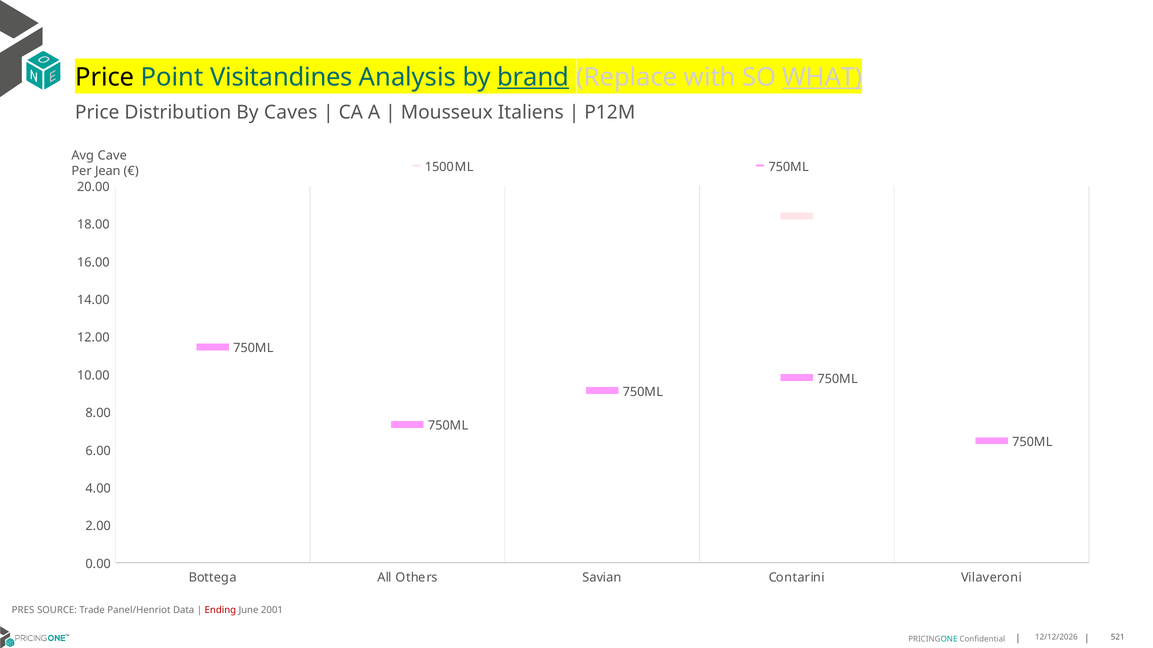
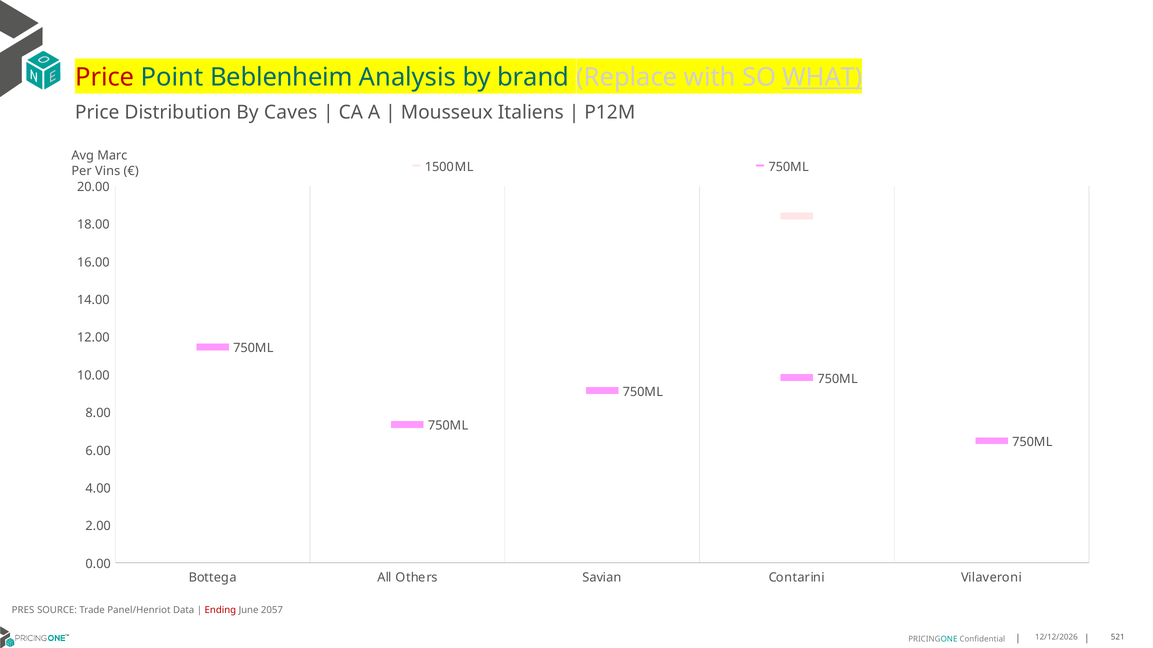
Price at (105, 77) colour: black -> red
Visitandines: Visitandines -> Beblenheim
brand underline: present -> none
Cave: Cave -> Marc
Jean: Jean -> Vins
2001: 2001 -> 2057
